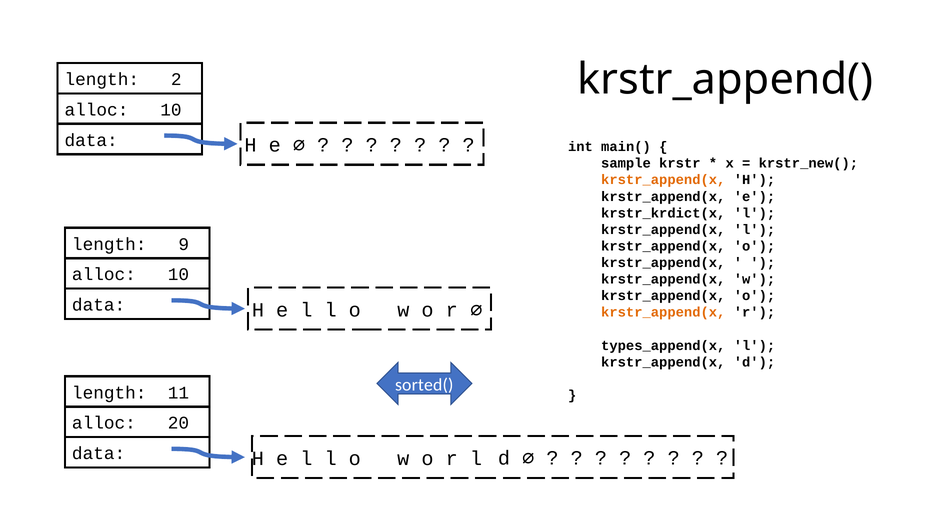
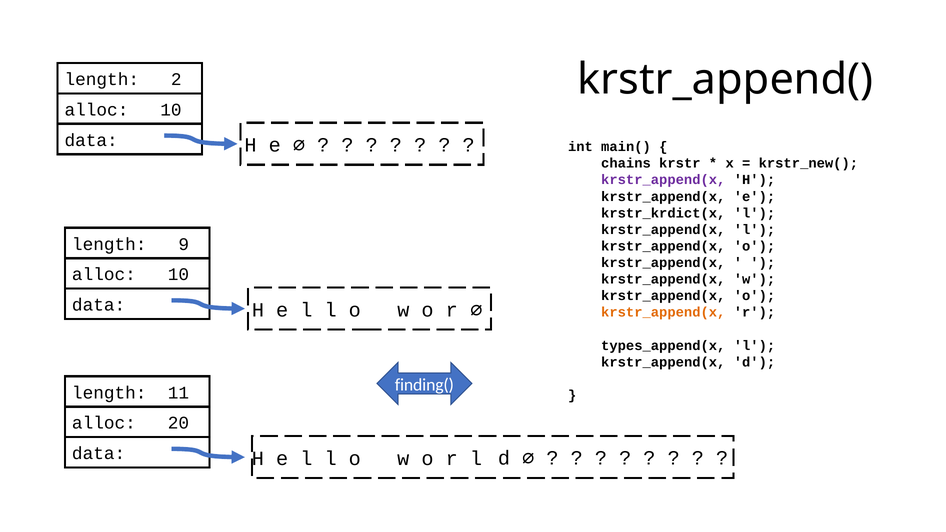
sample: sample -> chains
krstr_append(x at (663, 180) colour: orange -> purple
sorted(: sorted( -> finding(
